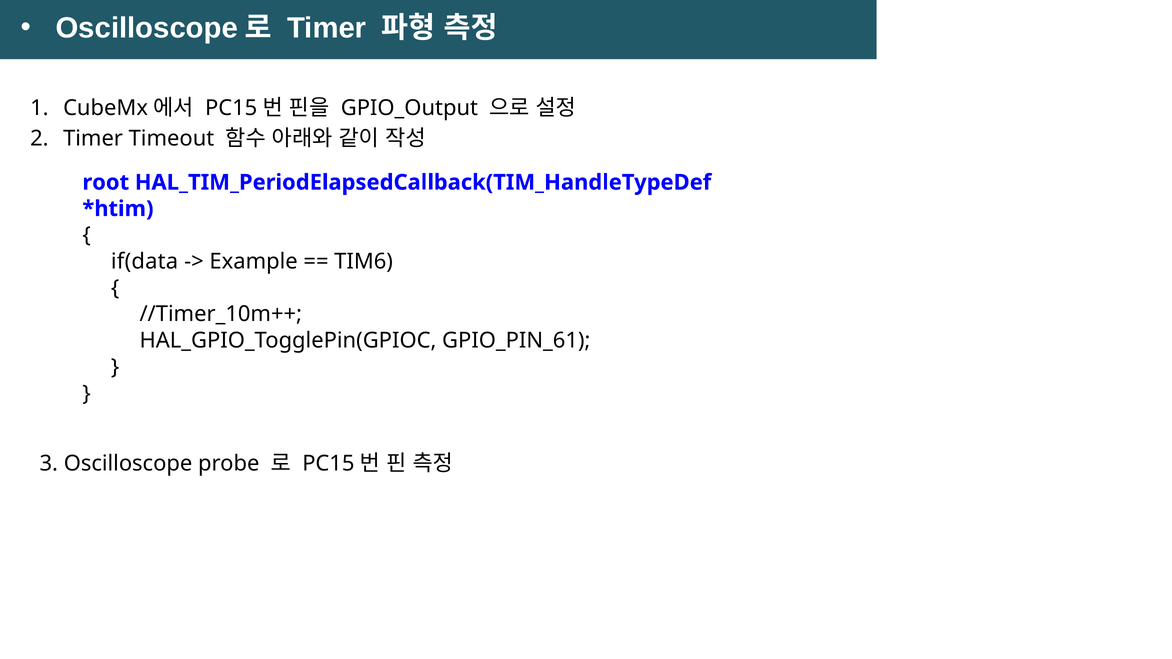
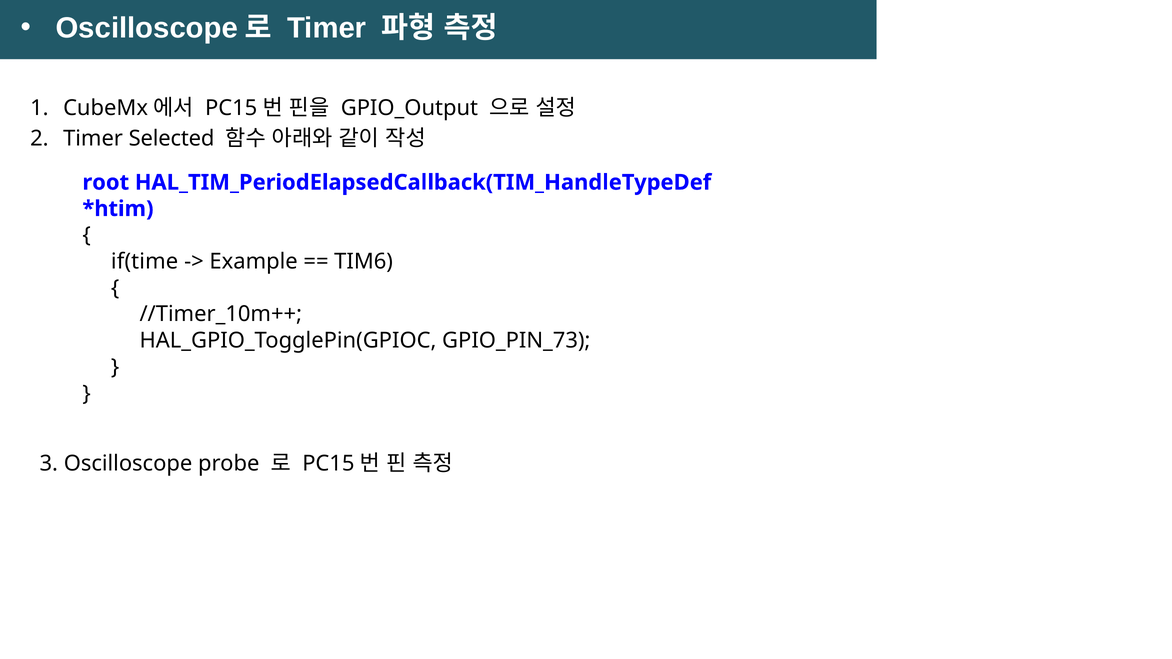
Timeout: Timeout -> Selected
if(data: if(data -> if(time
GPIO_PIN_61: GPIO_PIN_61 -> GPIO_PIN_73
